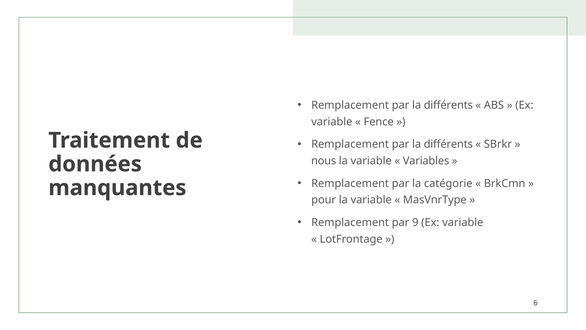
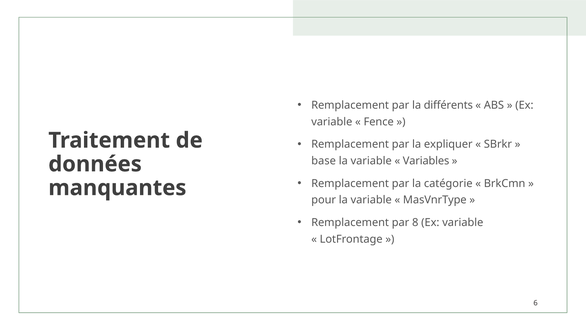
différents at (448, 144): différents -> expliquer
nous: nous -> base
9: 9 -> 8
